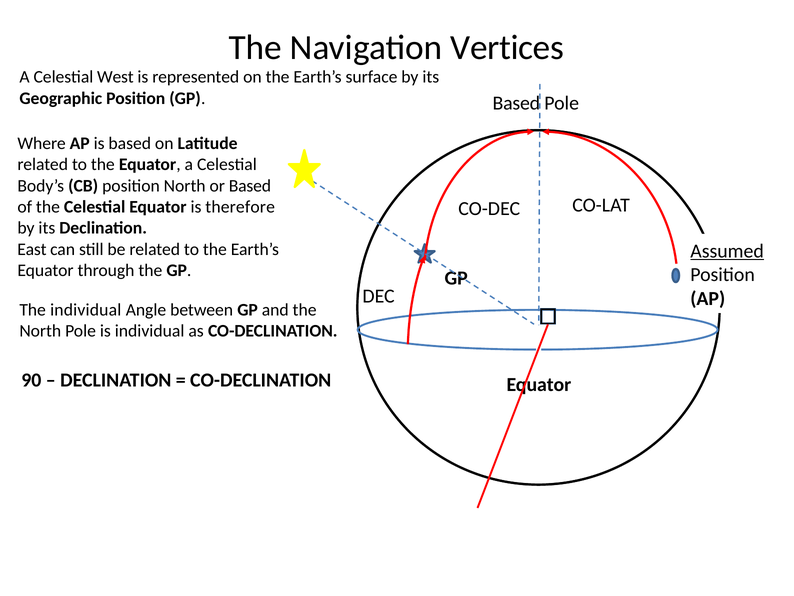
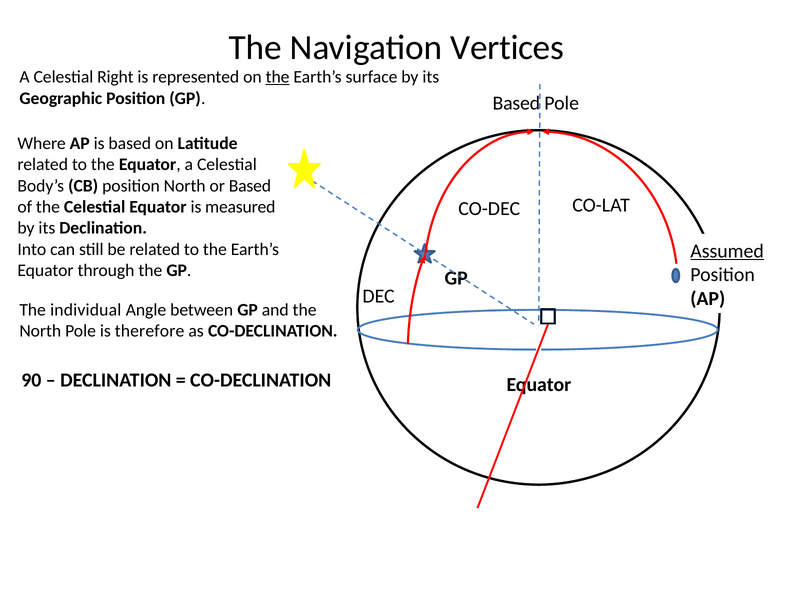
West: West -> Right
the at (278, 77) underline: none -> present
therefore: therefore -> measured
East: East -> Into
is individual: individual -> therefore
